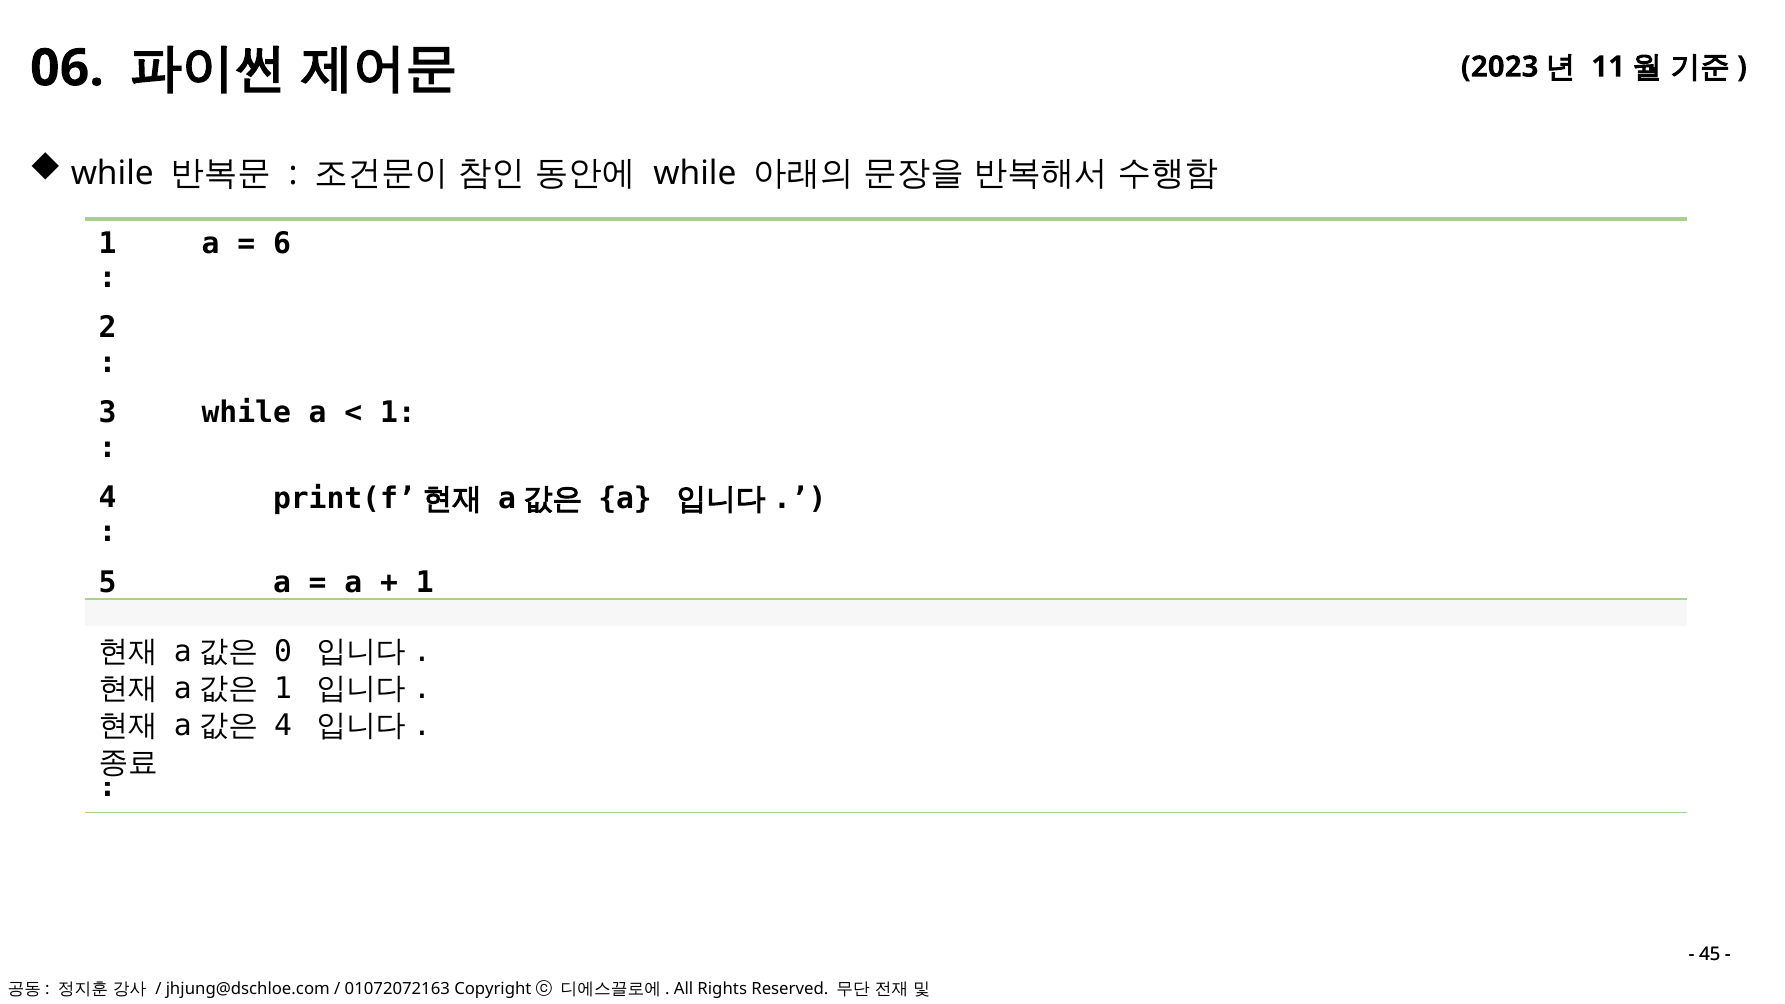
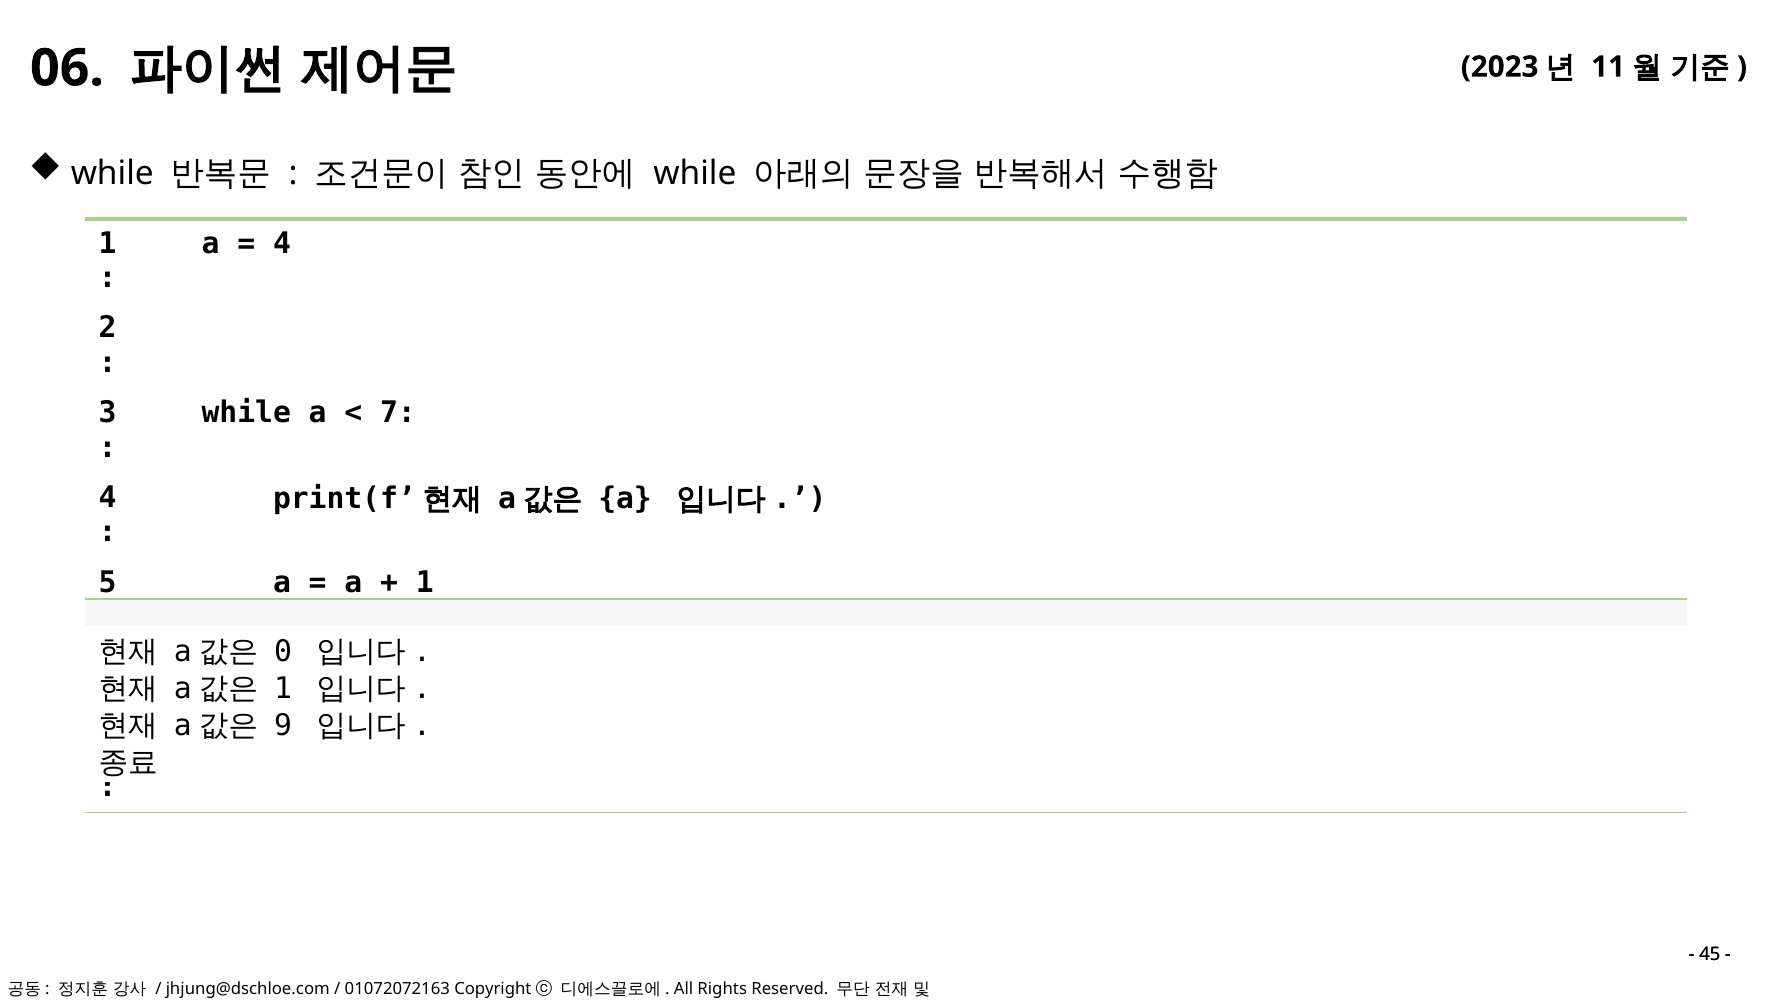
6 at (282, 243): 6 -> 4
1 at (398, 413): 1 -> 7
4 at (283, 726): 4 -> 9
